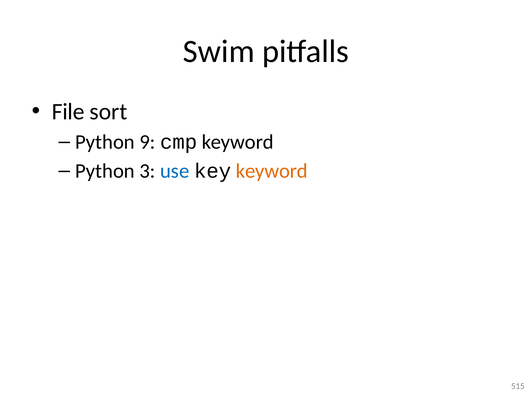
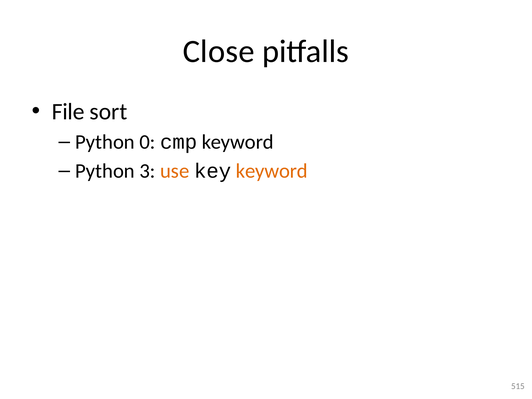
Swim: Swim -> Close
9: 9 -> 0
use colour: blue -> orange
